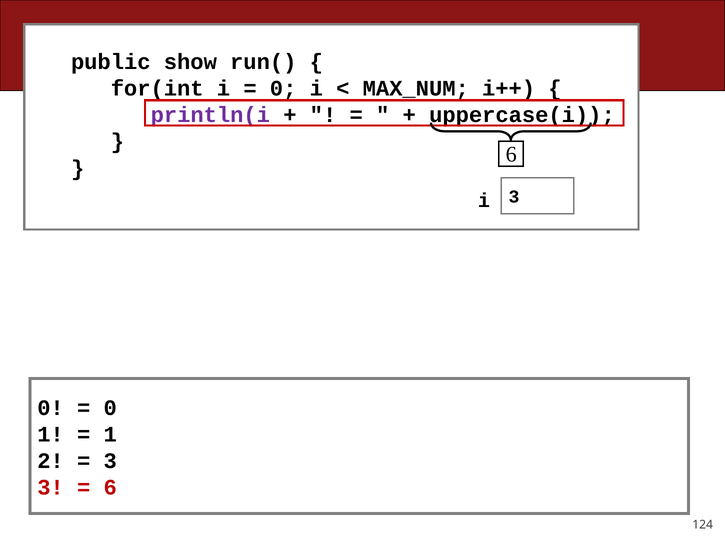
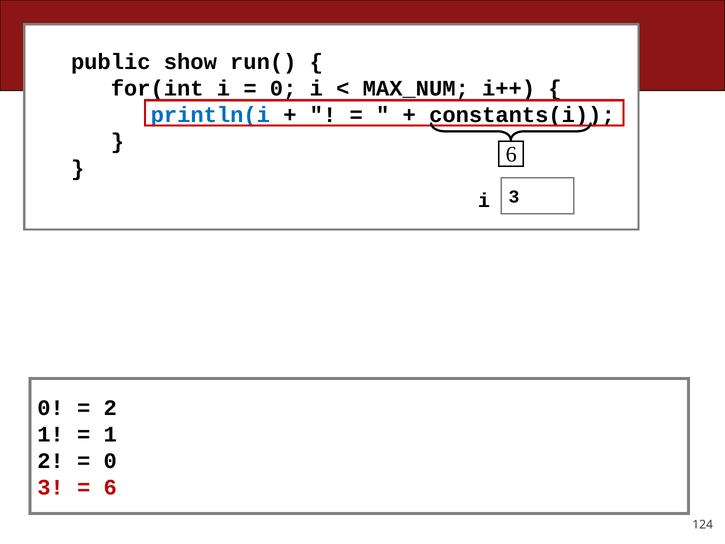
println(i colour: purple -> blue
uppercase(i: uppercase(i -> constants(i
0 at (110, 408): 0 -> 2
3 at (110, 461): 3 -> 0
